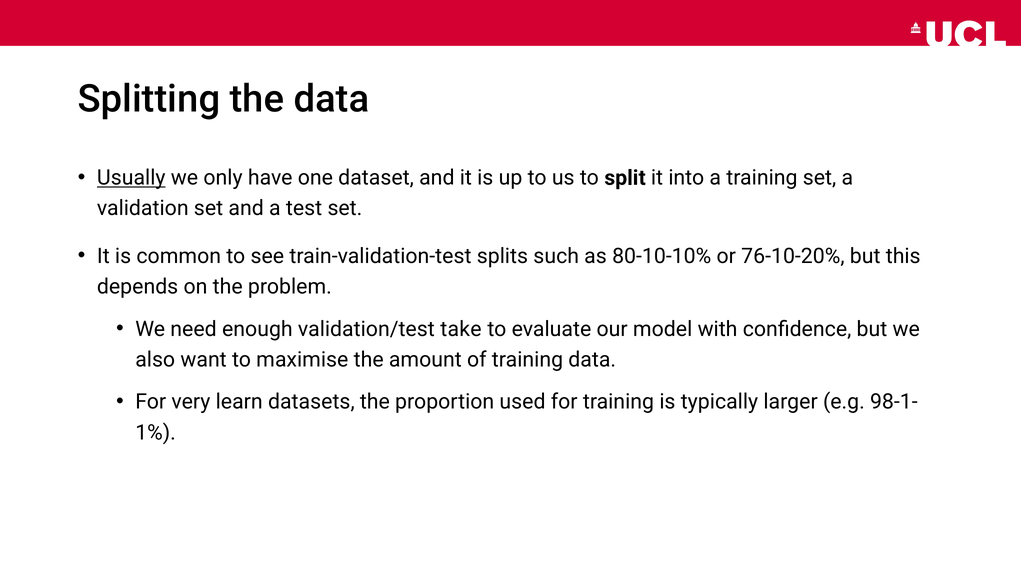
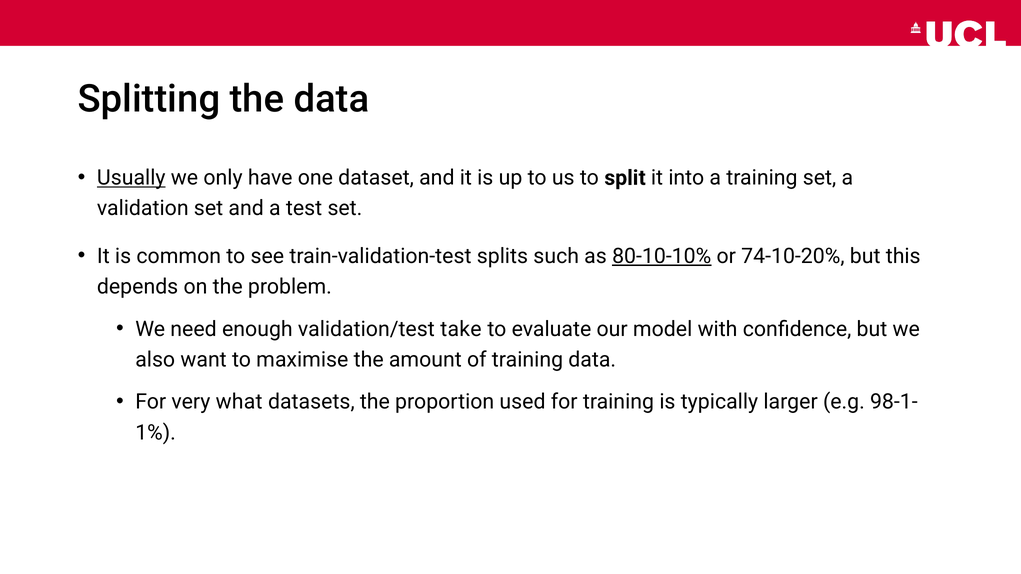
80-10-10% underline: none -> present
76-10-20%: 76-10-20% -> 74-10-20%
learn: learn -> what
